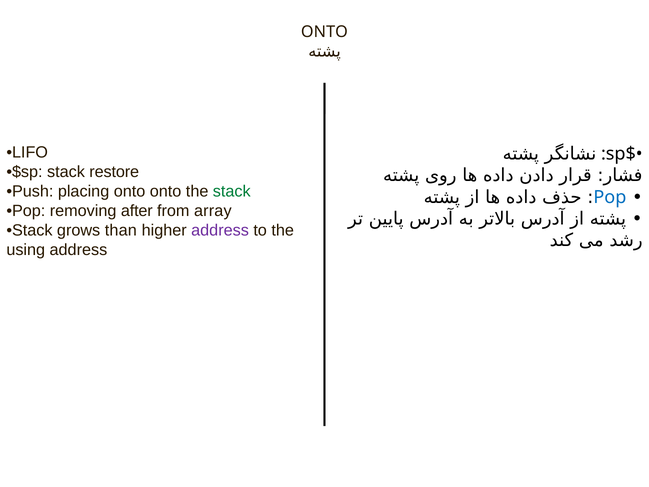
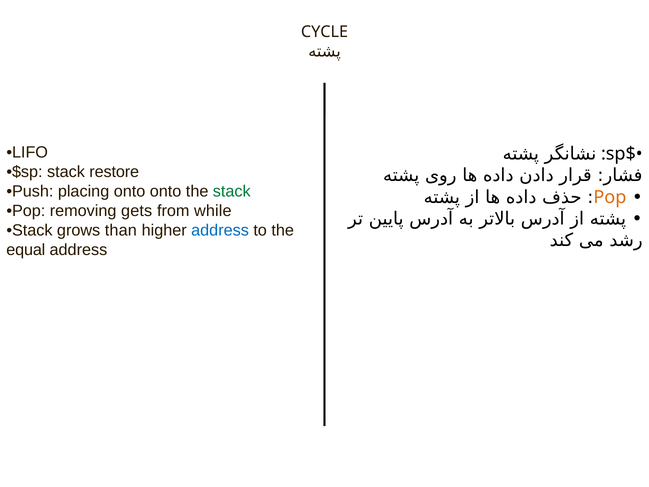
ONTO at (324, 32): ONTO -> CYCLE
Pop at (610, 197) colour: blue -> orange
after: after -> gets
array: array -> while
address at (220, 230) colour: purple -> blue
using: using -> equal
